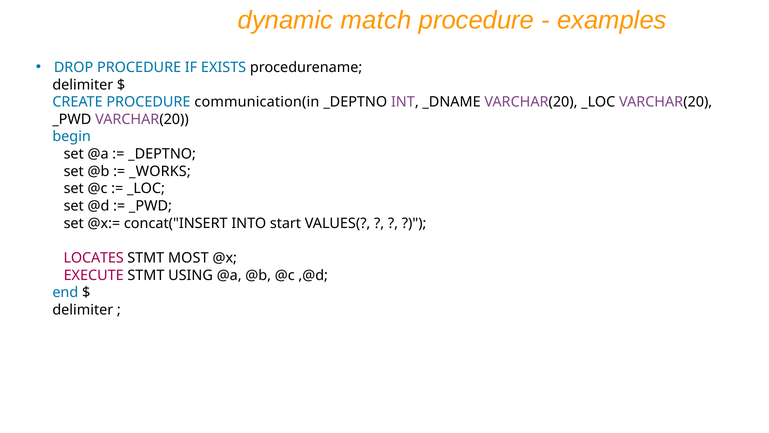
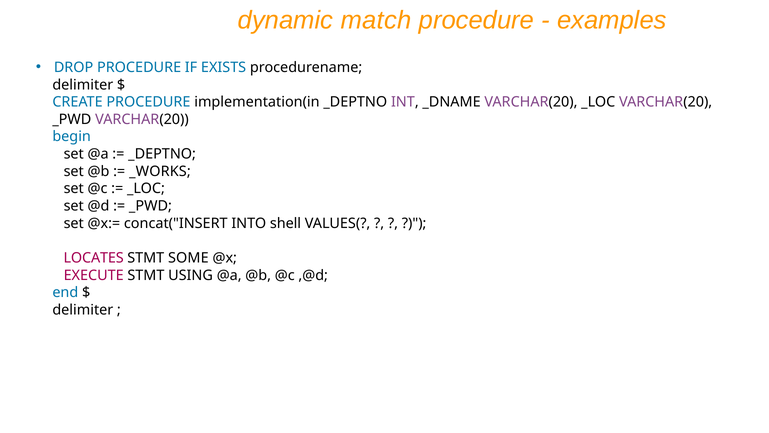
communication(in: communication(in -> implementation(in
start: start -> shell
MOST: MOST -> SOME
